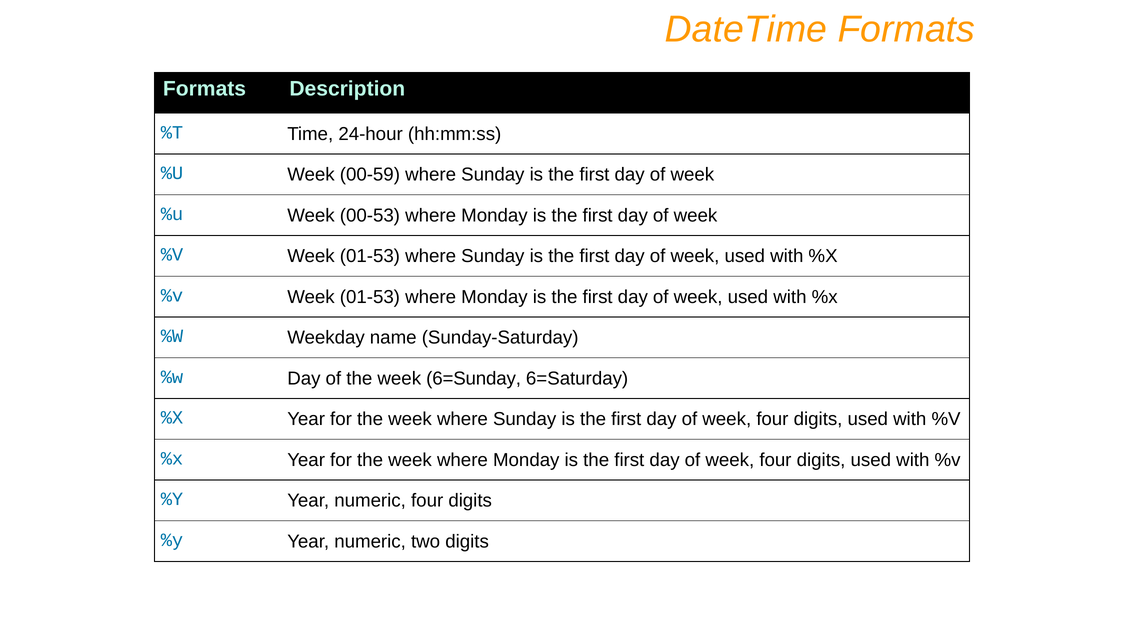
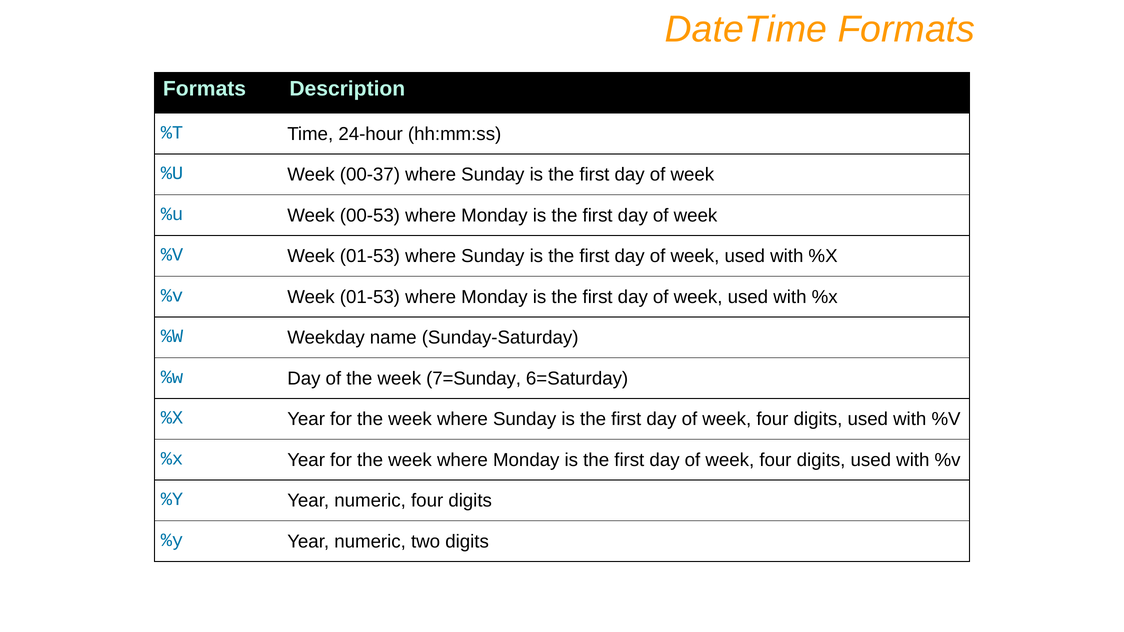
00-59: 00-59 -> 00-37
6=Sunday: 6=Sunday -> 7=Sunday
